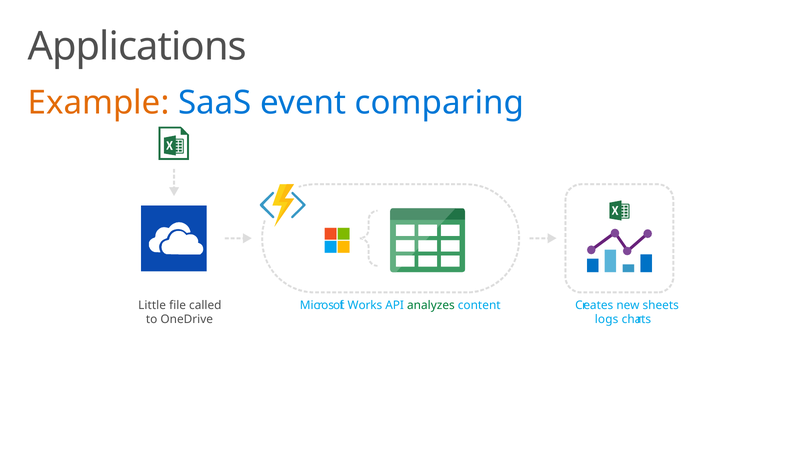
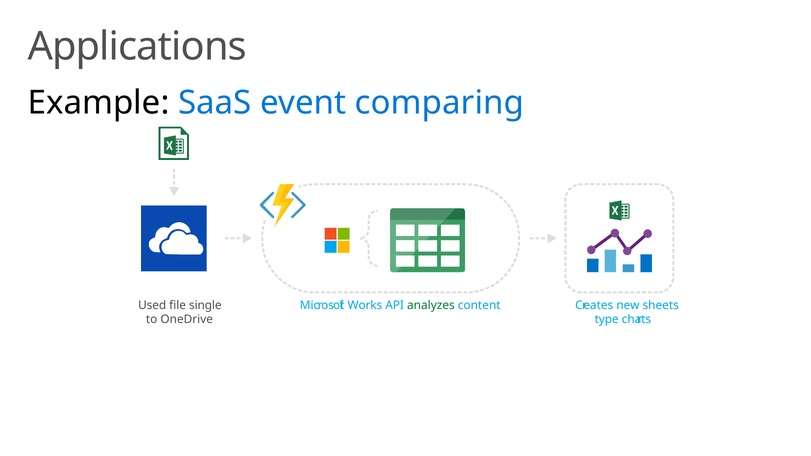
Example colour: orange -> black
Little: Little -> Used
called: called -> single
logs: logs -> type
